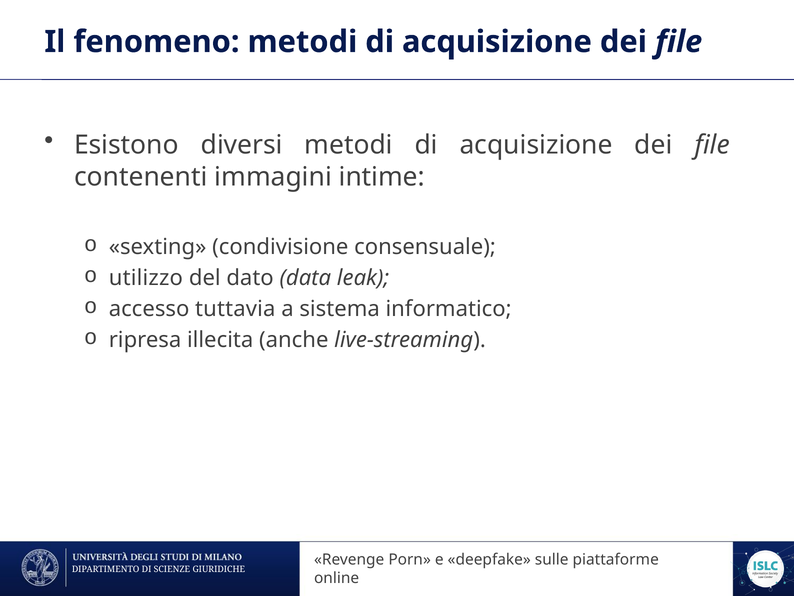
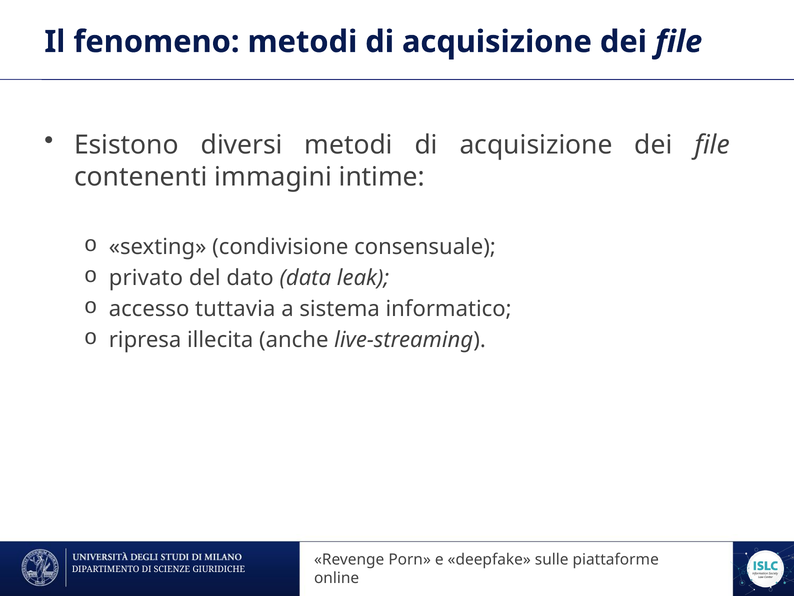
utilizzo: utilizzo -> privato
